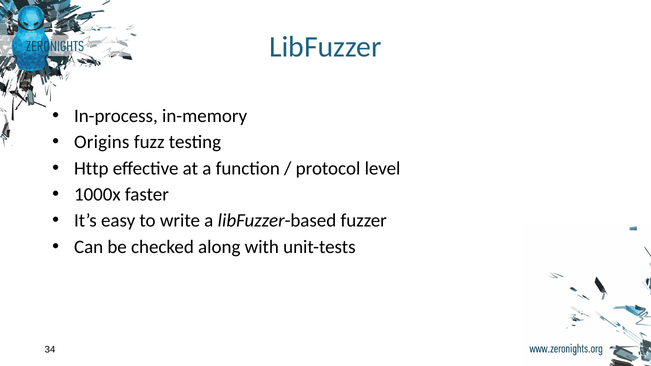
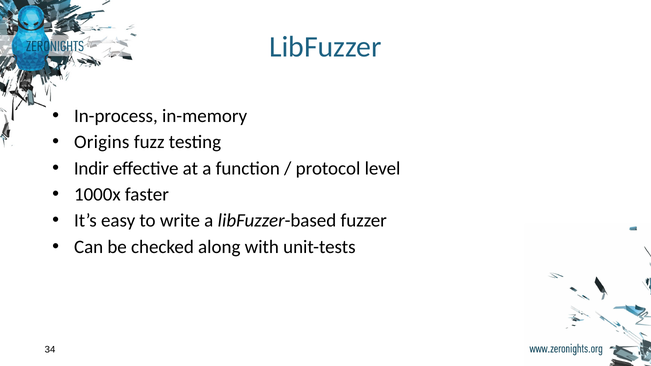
Http: Http -> Indir
